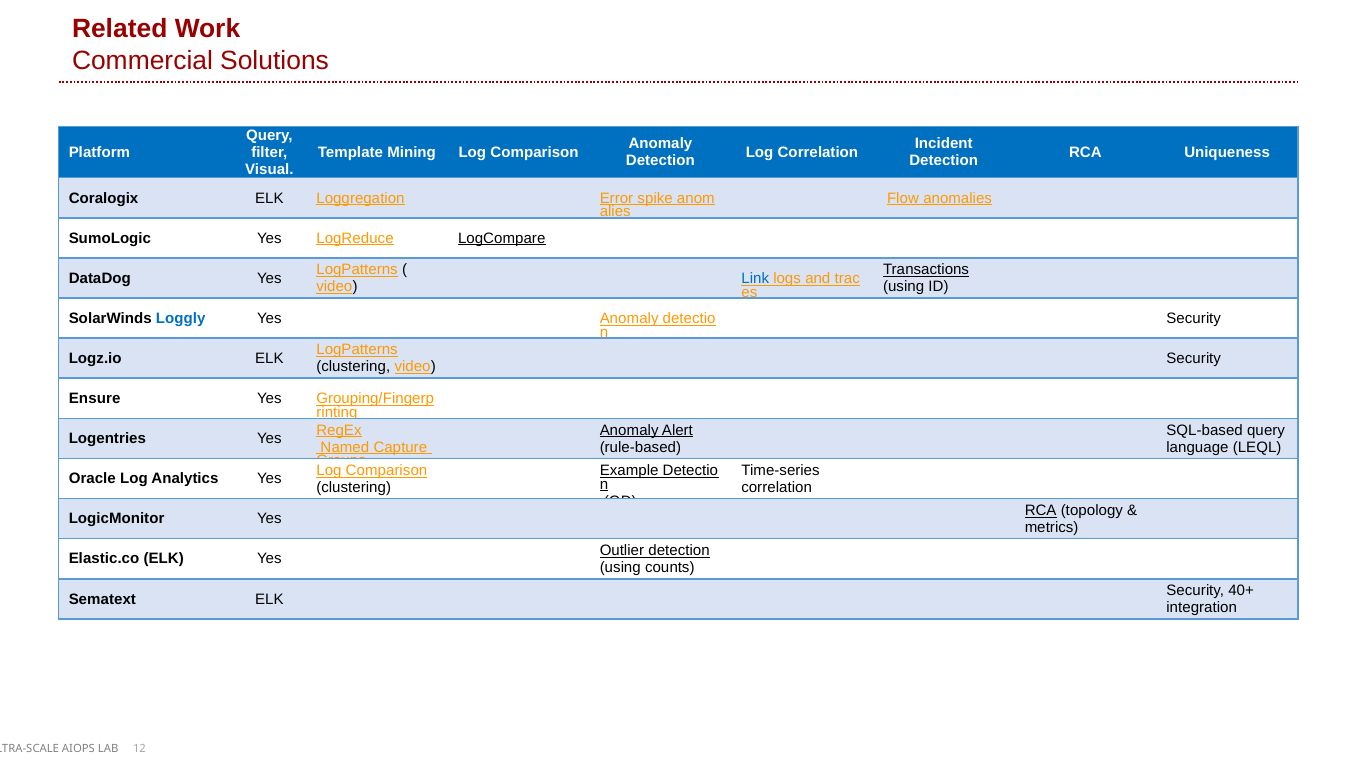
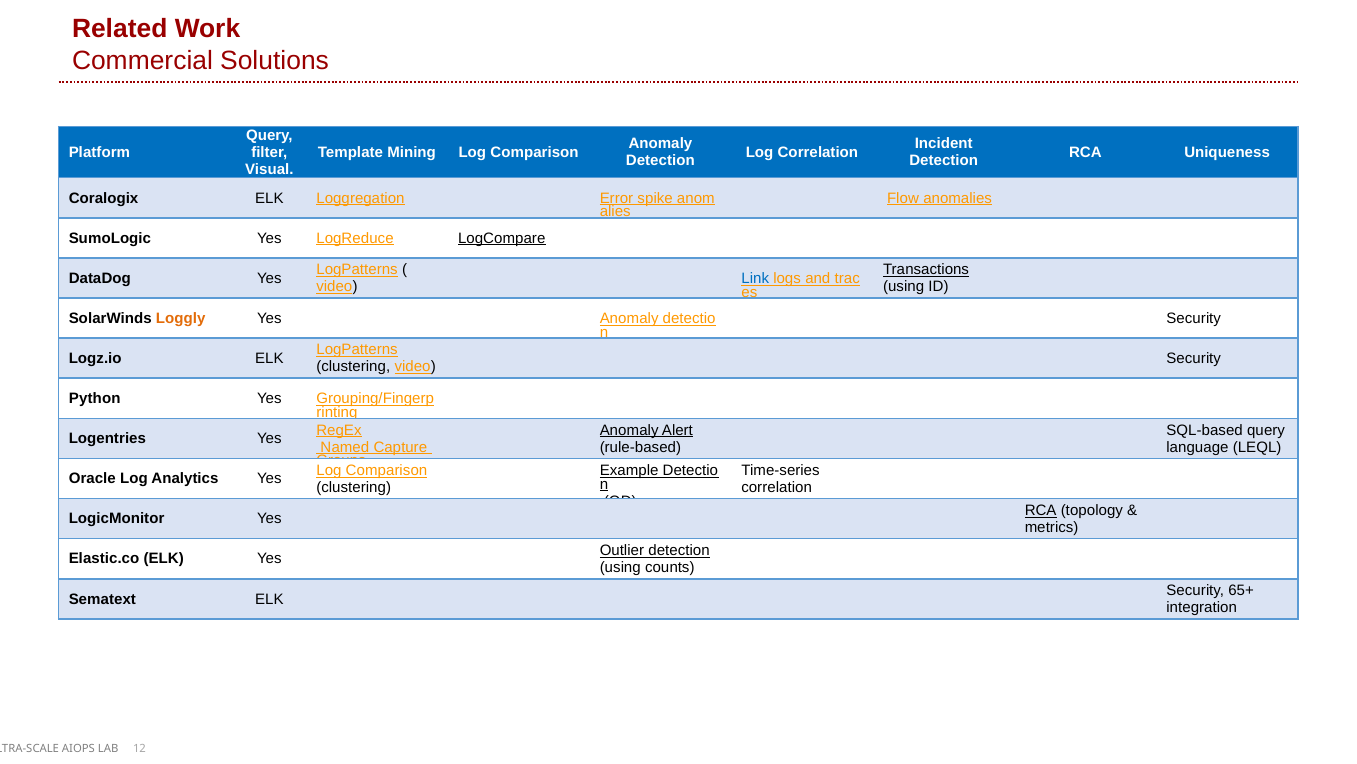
Loggly colour: blue -> orange
Ensure: Ensure -> Python
40+: 40+ -> 65+
